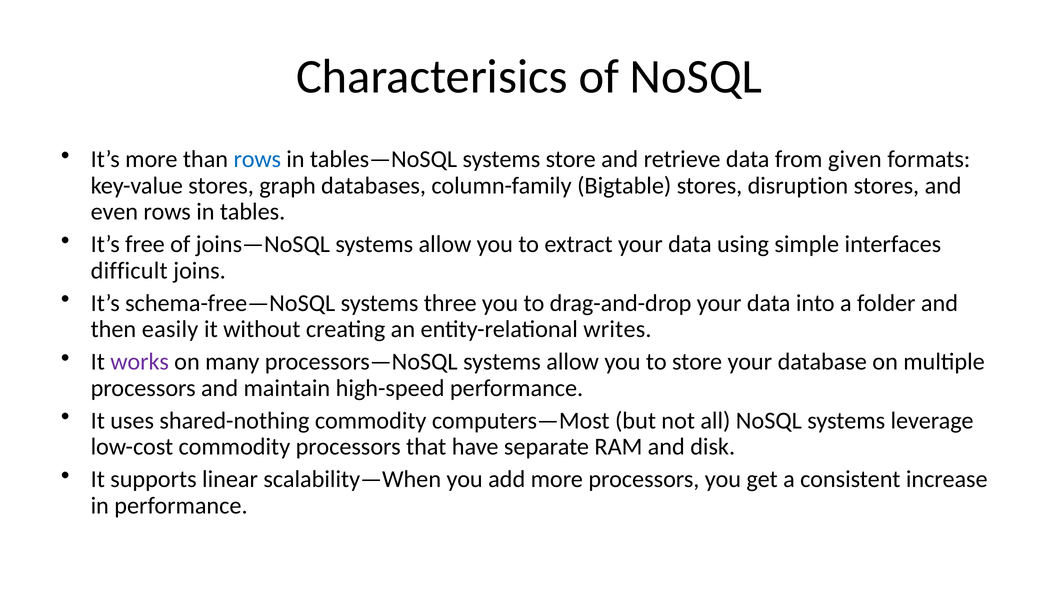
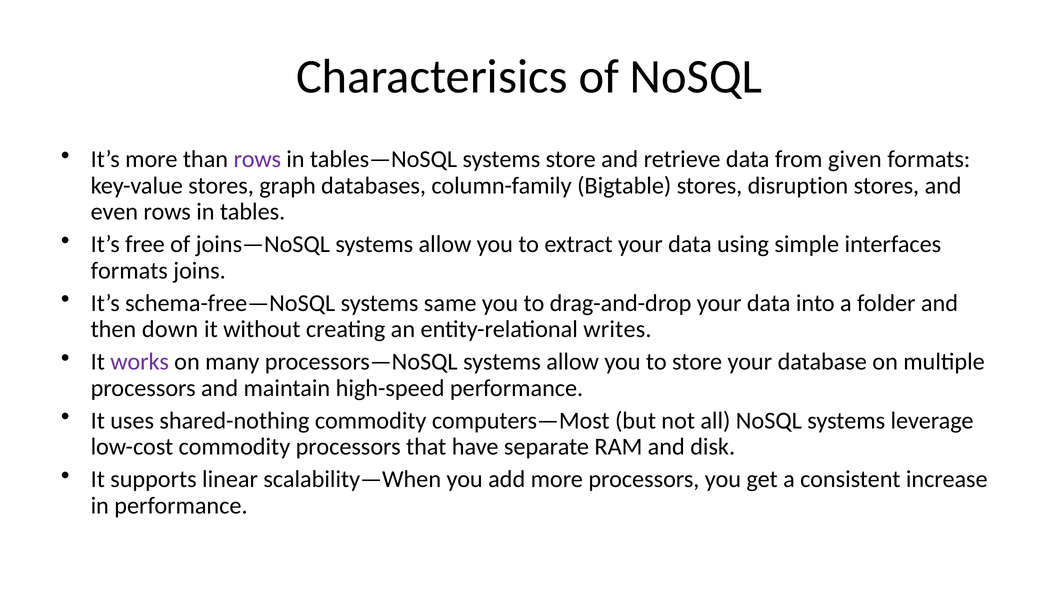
rows at (257, 159) colour: blue -> purple
difficult at (129, 270): difficult -> formats
three: three -> same
easily: easily -> down
